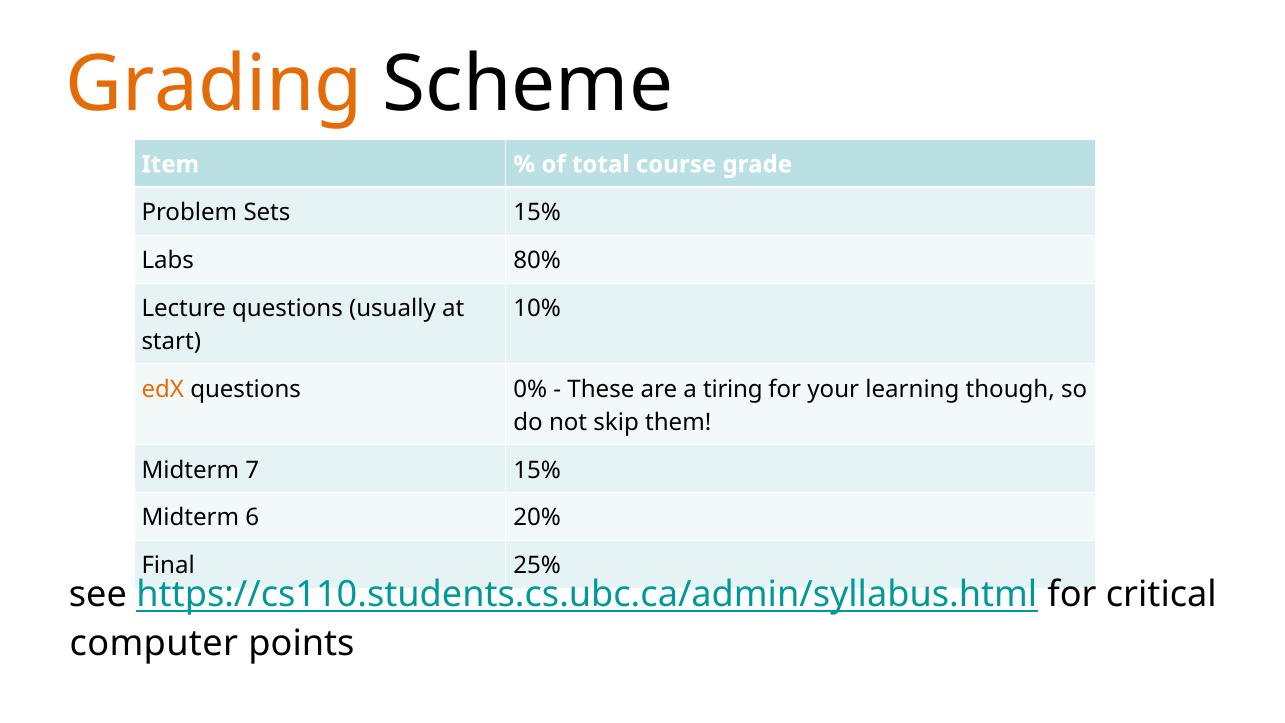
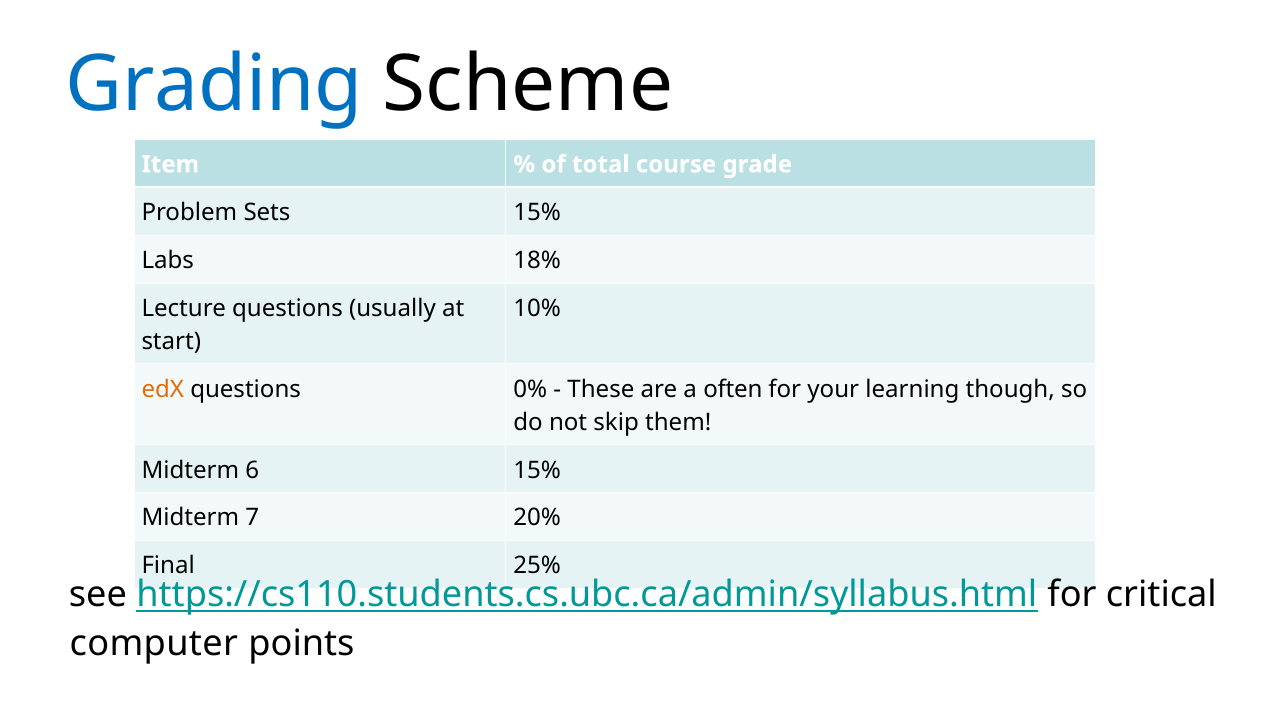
Grading colour: orange -> blue
80%: 80% -> 18%
tiring: tiring -> often
7: 7 -> 6
6: 6 -> 7
